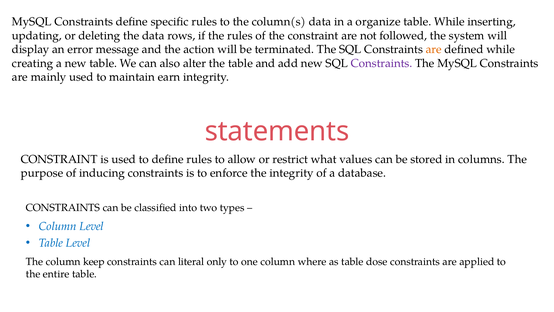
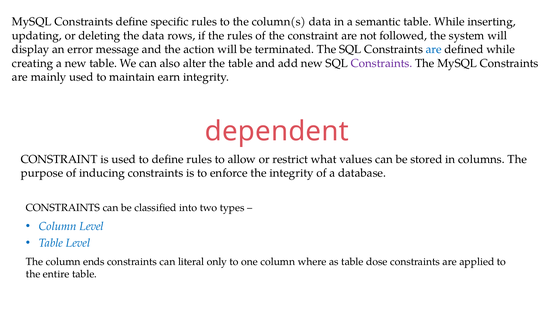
organize: organize -> semantic
are at (434, 49) colour: orange -> blue
statements: statements -> dependent
keep: keep -> ends
